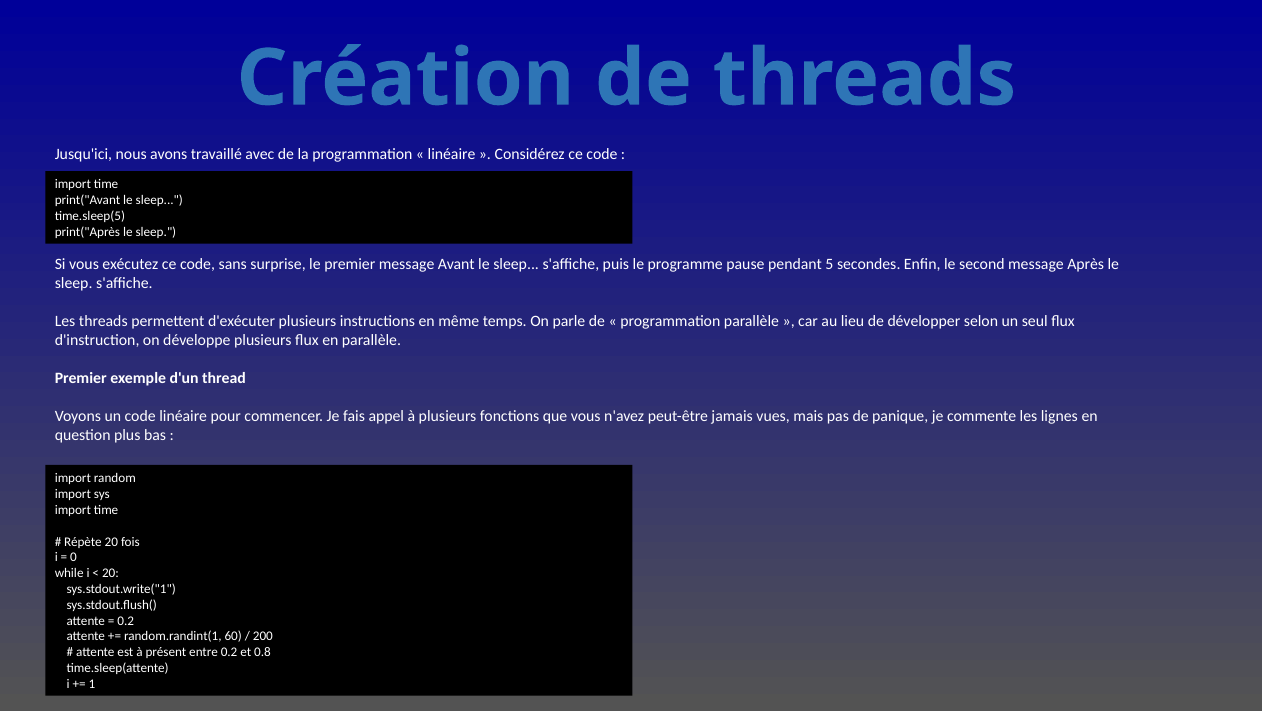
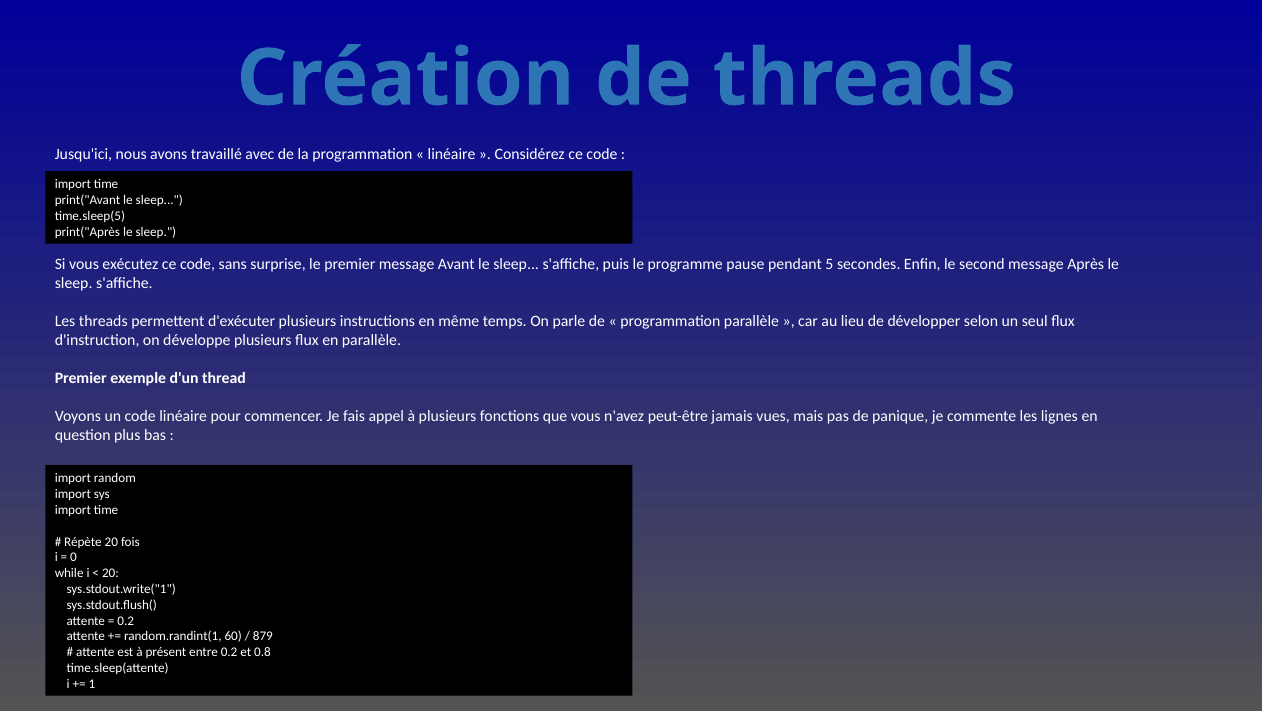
200: 200 -> 879
